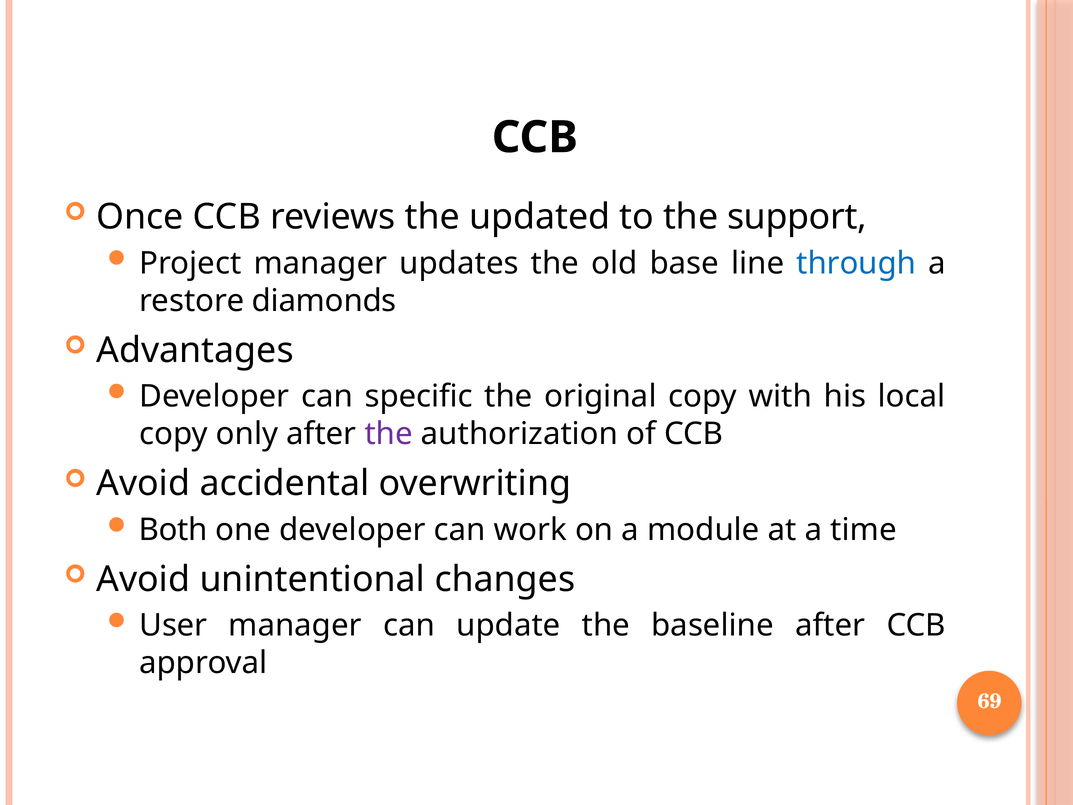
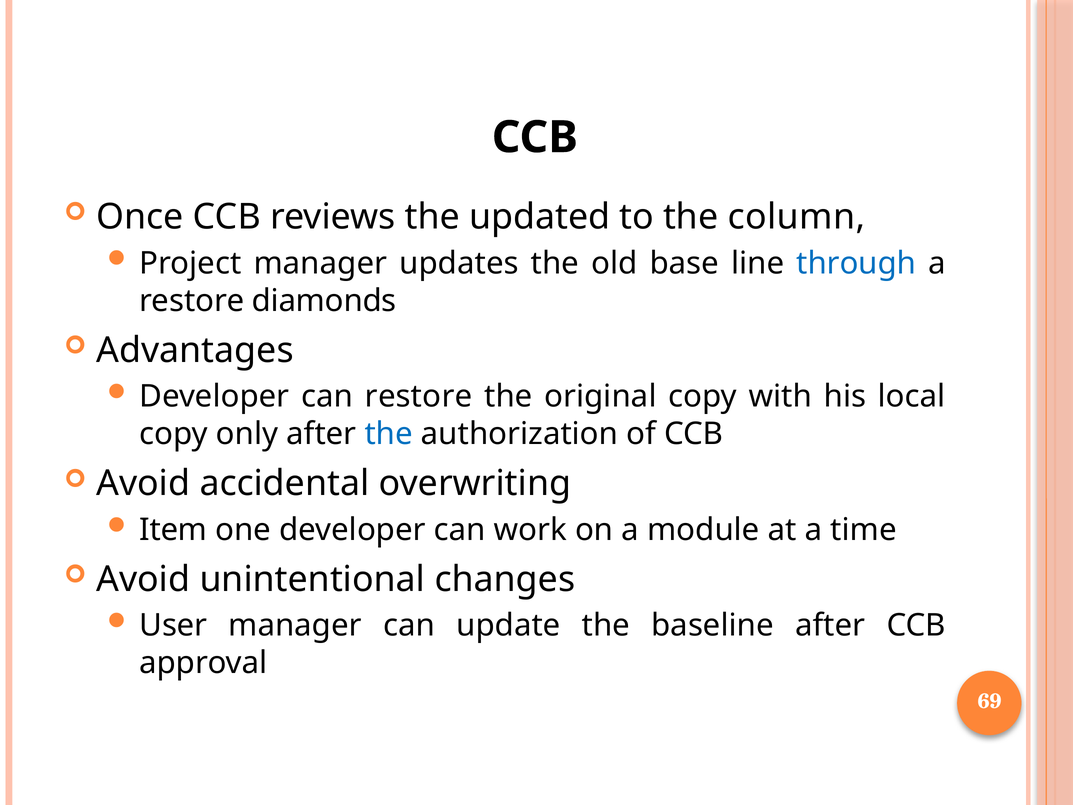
support: support -> column
can specific: specific -> restore
the at (389, 434) colour: purple -> blue
Both: Both -> Item
